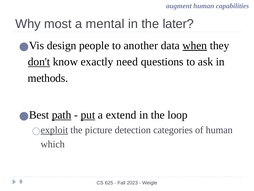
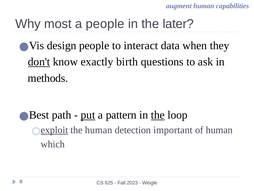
a mental: mental -> people
another: another -> interact
when underline: present -> none
need: need -> birth
path underline: present -> none
extend: extend -> pattern
the at (158, 115) underline: none -> present
the picture: picture -> human
categories: categories -> important
